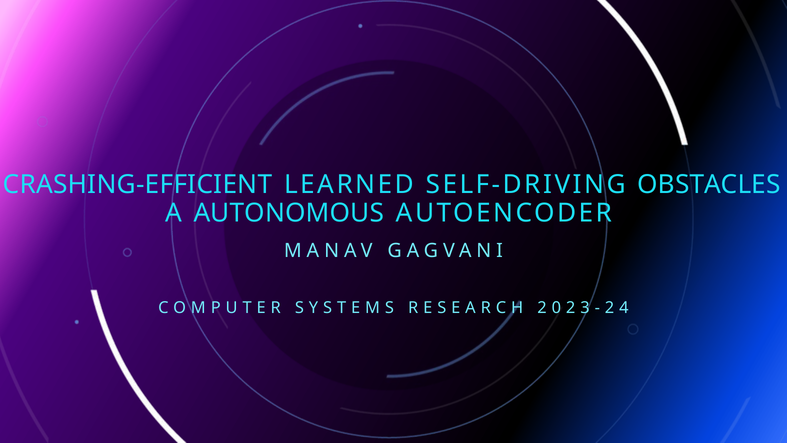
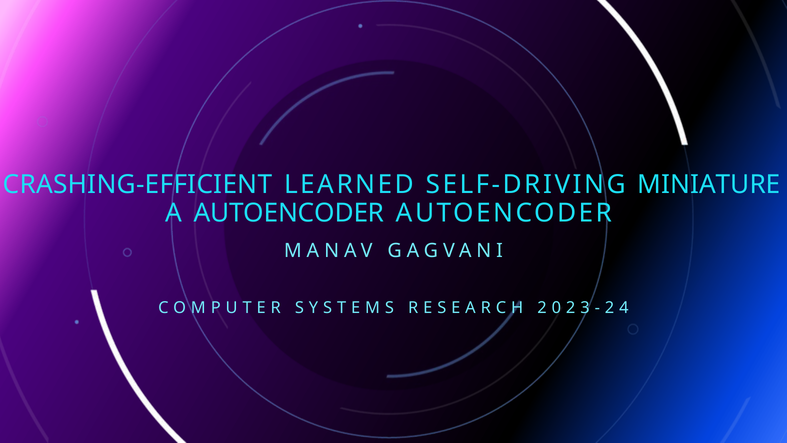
OBSTACLES: OBSTACLES -> MINIATURE
A AUTONOMOUS: AUTONOMOUS -> AUTOENCODER
